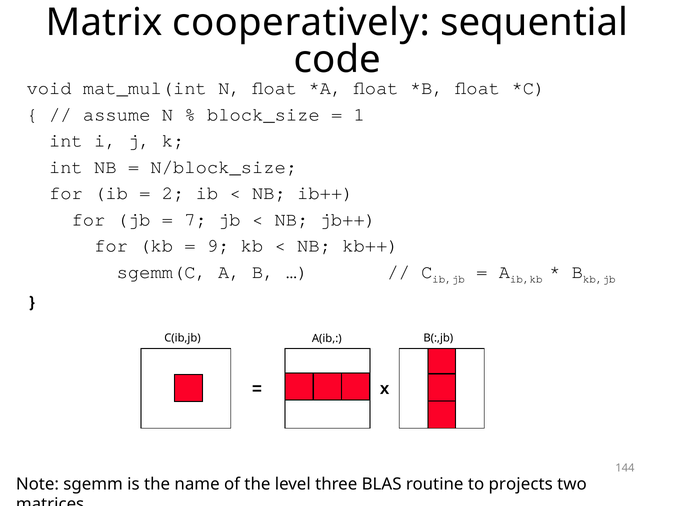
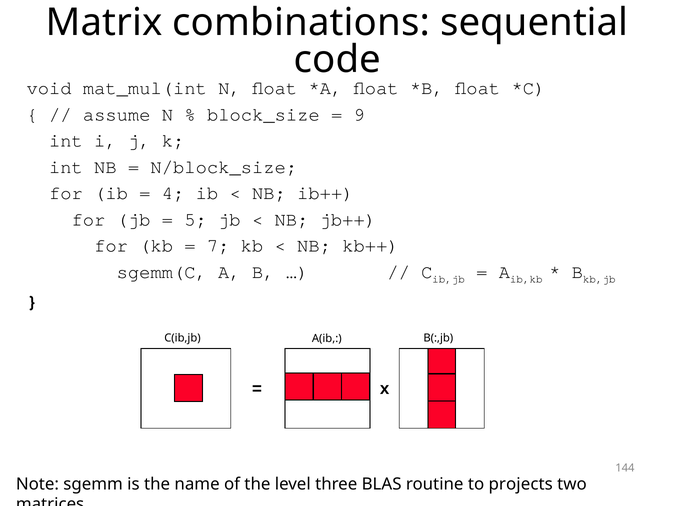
cooperatively: cooperatively -> combinations
1: 1 -> 9
2: 2 -> 4
7: 7 -> 5
9: 9 -> 7
